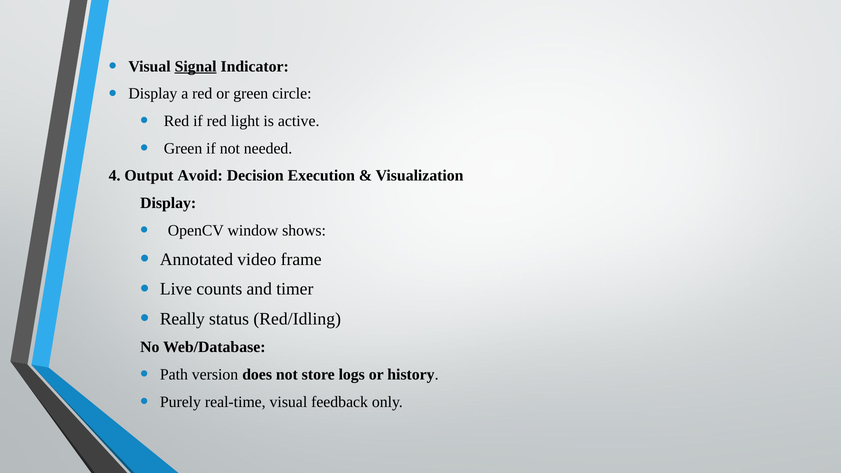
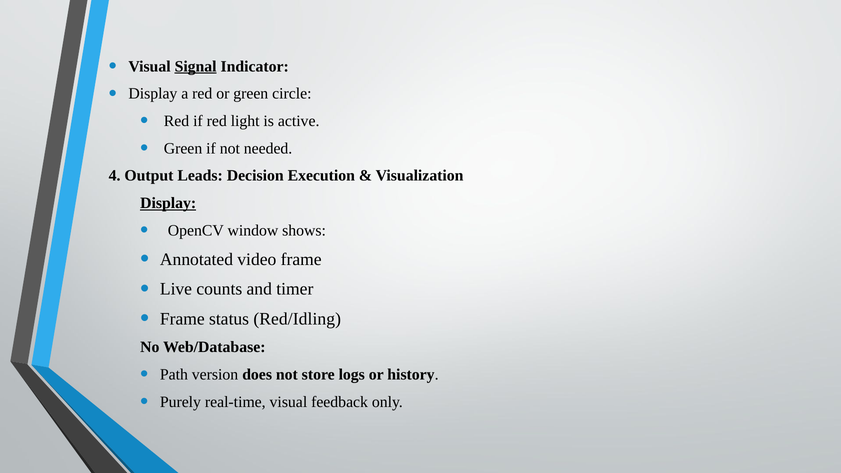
Avoid: Avoid -> Leads
Display at (168, 203) underline: none -> present
Really at (182, 319): Really -> Frame
